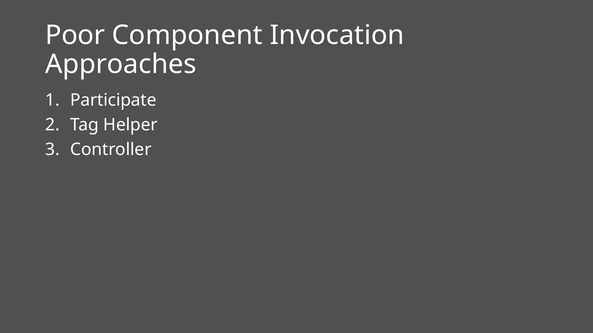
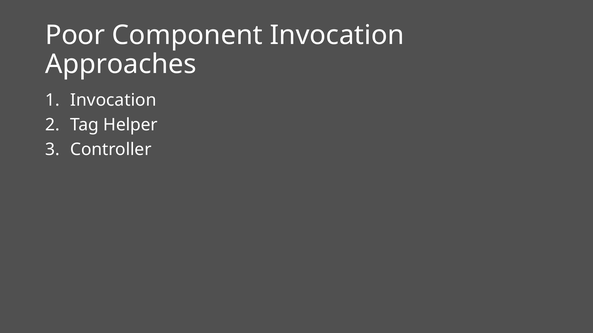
Participate at (113, 100): Participate -> Invocation
